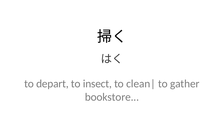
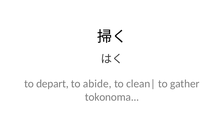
insect: insect -> abide
bookstore: bookstore -> tokonoma
